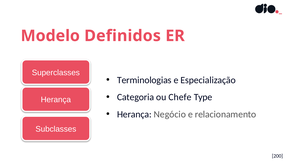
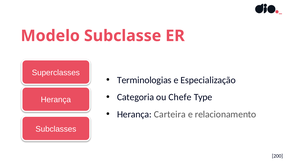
Definidos: Definidos -> Subclasse
Negócio: Negócio -> Carteira
